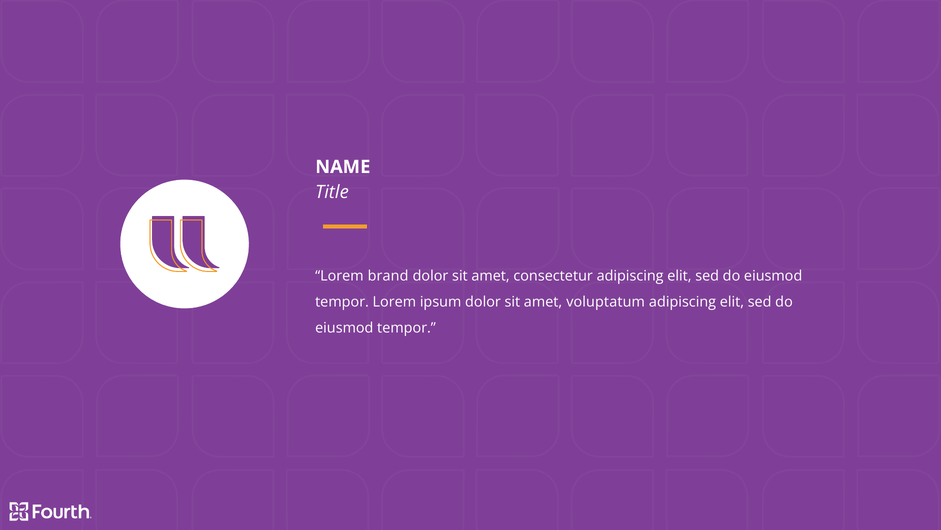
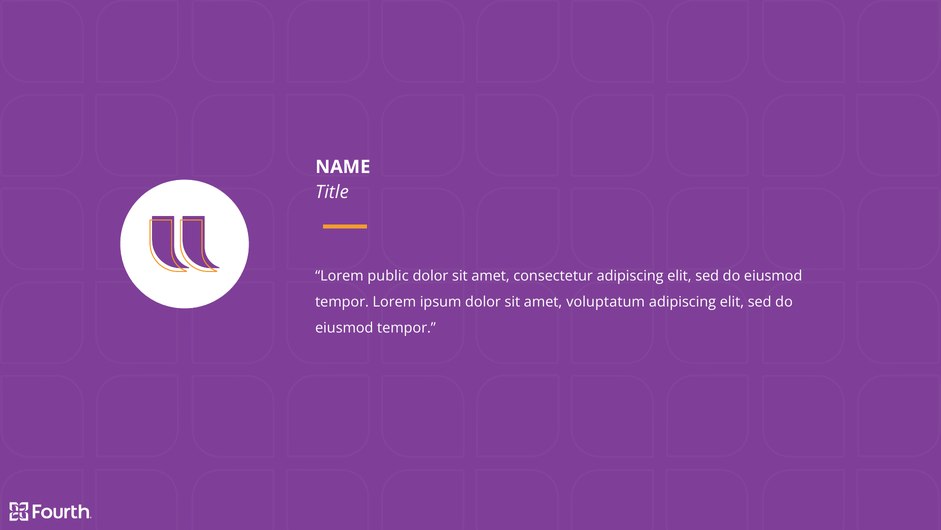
brand: brand -> public
